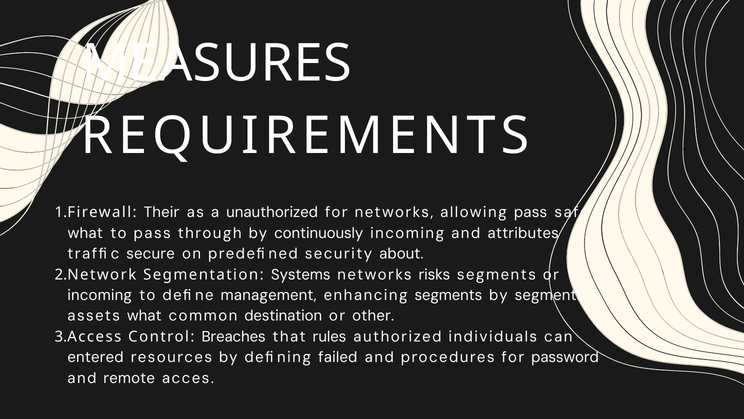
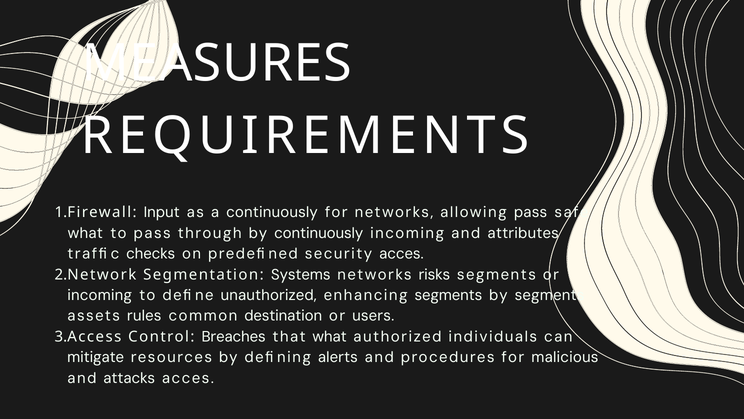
Their: Their -> Input
a unauthorized: unauthorized -> continuously
secure: secure -> checks
security about: about -> acces
management: management -> unauthorized
assets what: what -> rules
other: other -> users
that rules: rules -> what
entered: entered -> mitigate
failed: failed -> alerts
password: password -> malicious
remote: remote -> attacks
